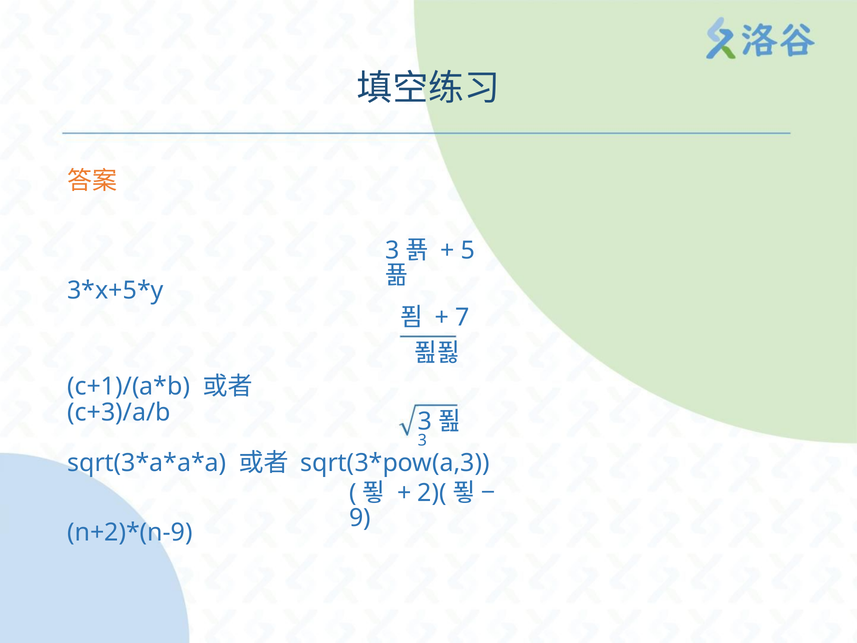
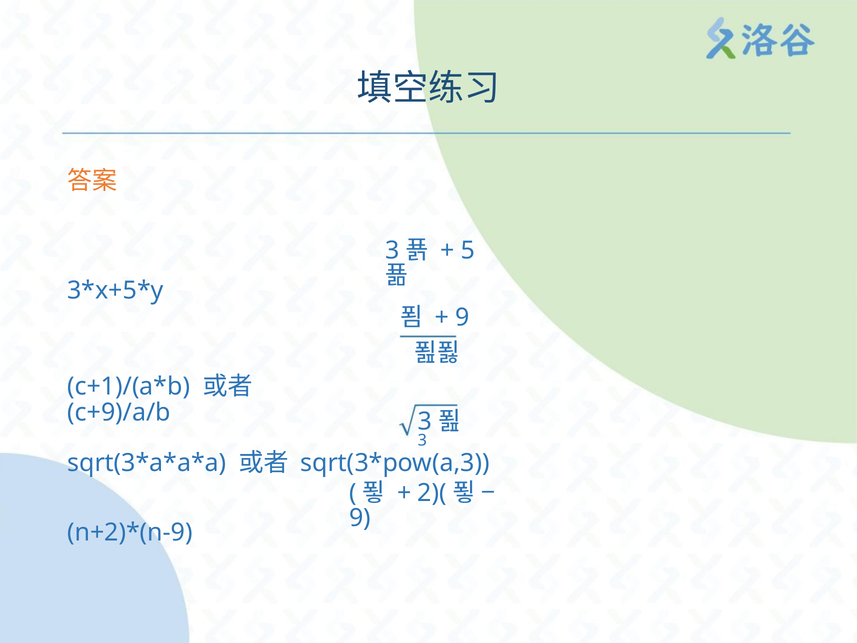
7 at (462, 317): 7 -> 9
c+3)/a/b: c+3)/a/b -> c+9)/a/b
